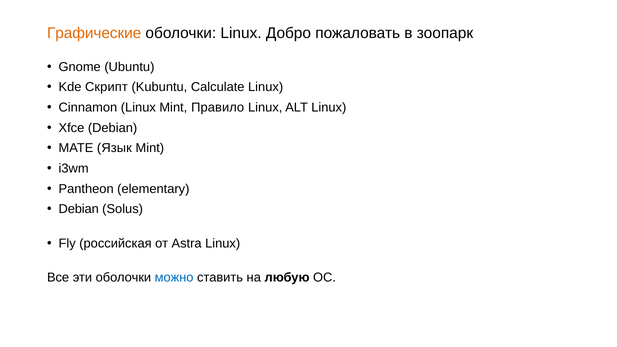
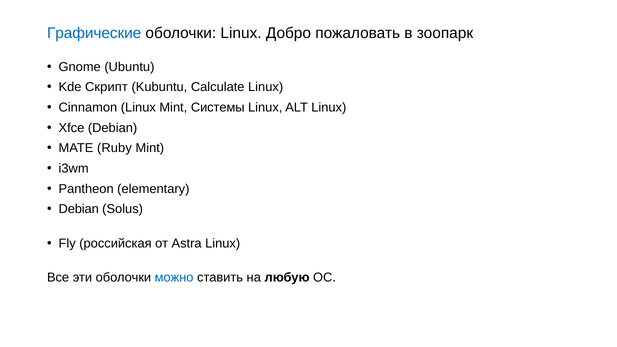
Графические colour: orange -> blue
Правило: Правило -> Системы
Язык: Язык -> Ruby
